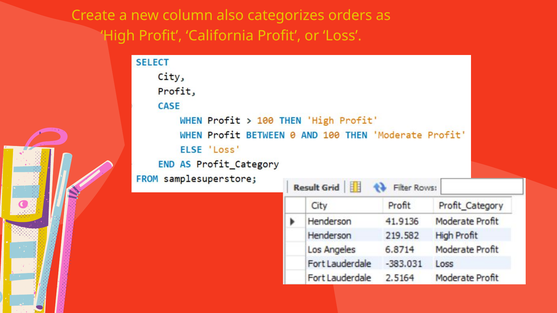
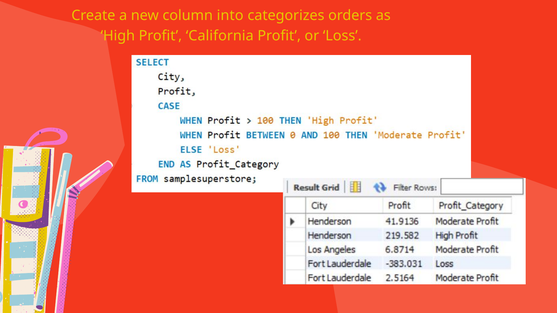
also: also -> into
